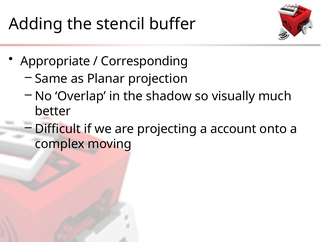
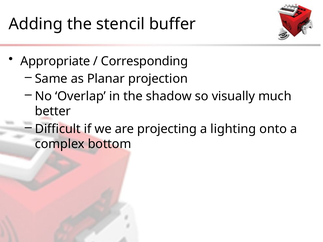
account: account -> lighting
moving: moving -> bottom
